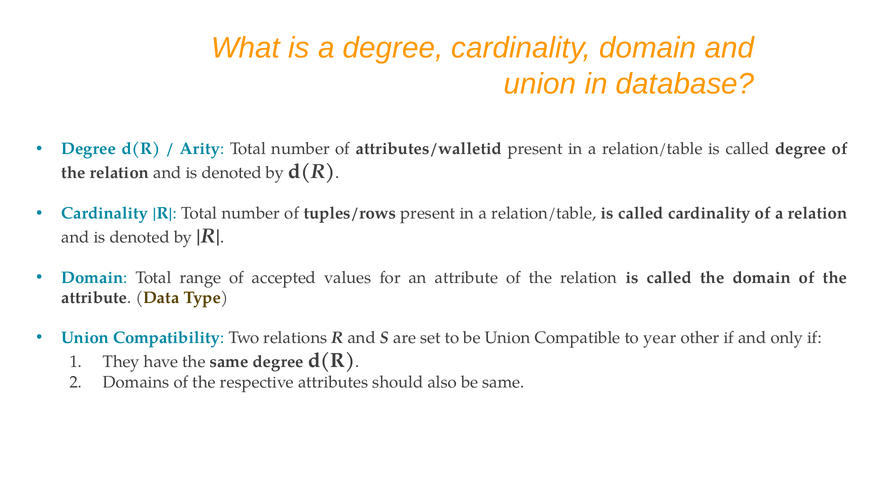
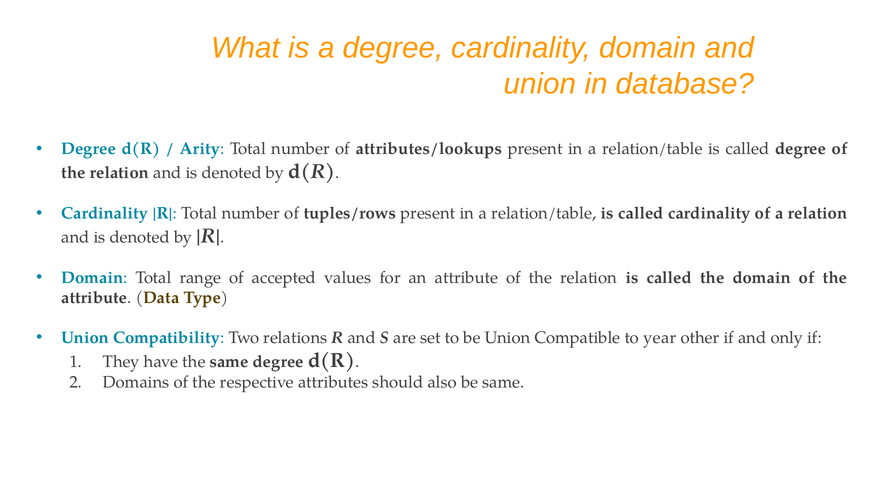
attributes/walletid: attributes/walletid -> attributes/lookups
